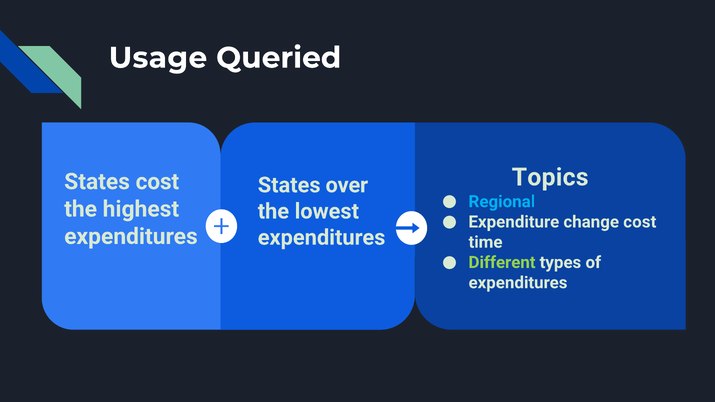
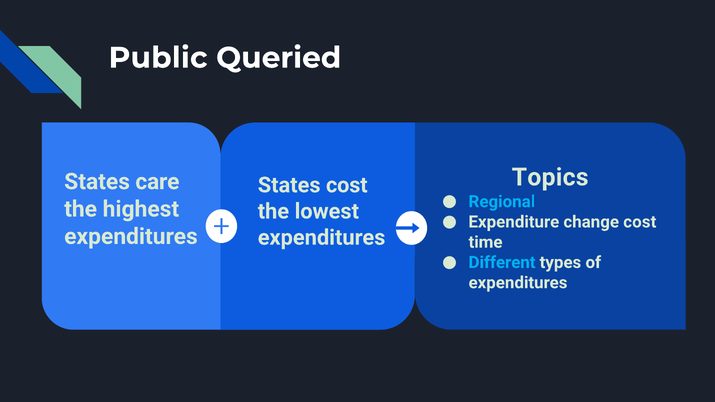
Usage: Usage -> Public
States cost: cost -> care
States over: over -> cost
Different colour: light green -> light blue
